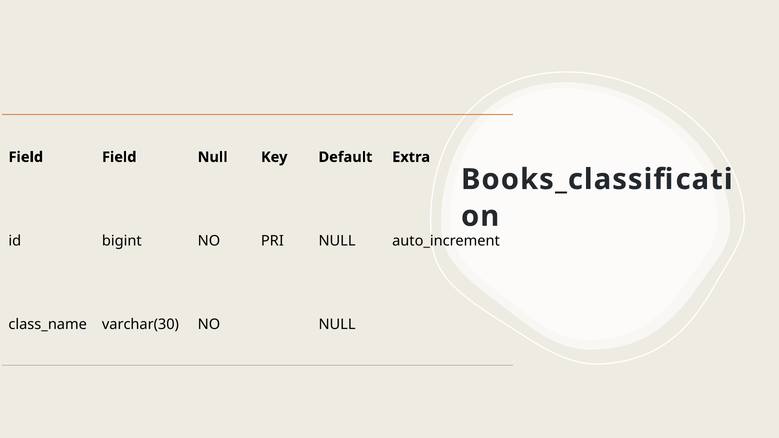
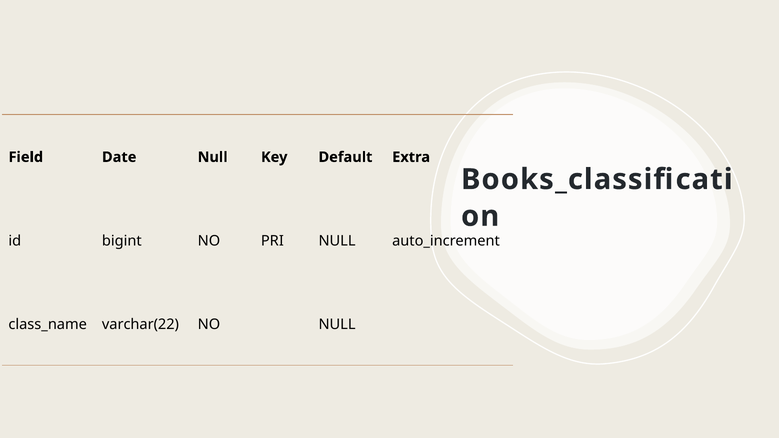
Field Field: Field -> Date
varchar(30: varchar(30 -> varchar(22
